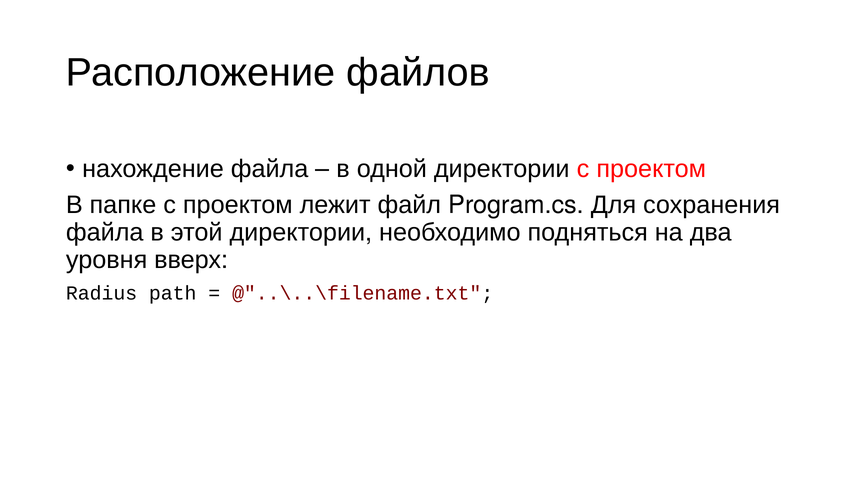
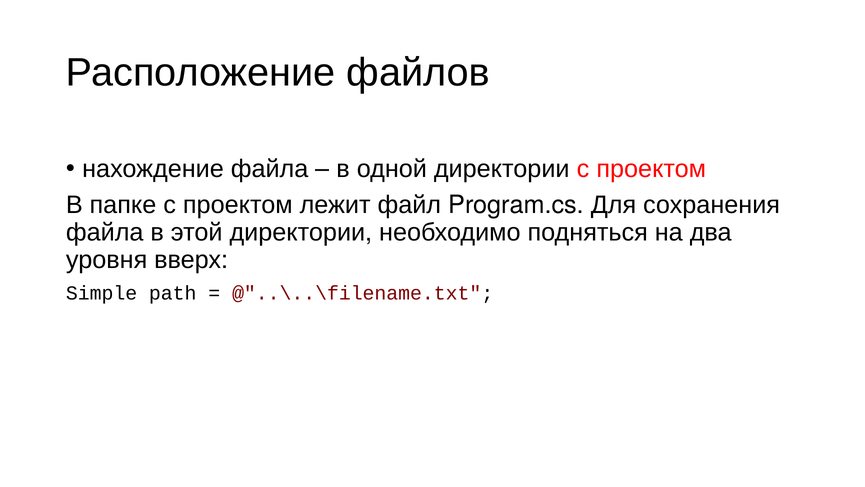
Radius: Radius -> Simple
